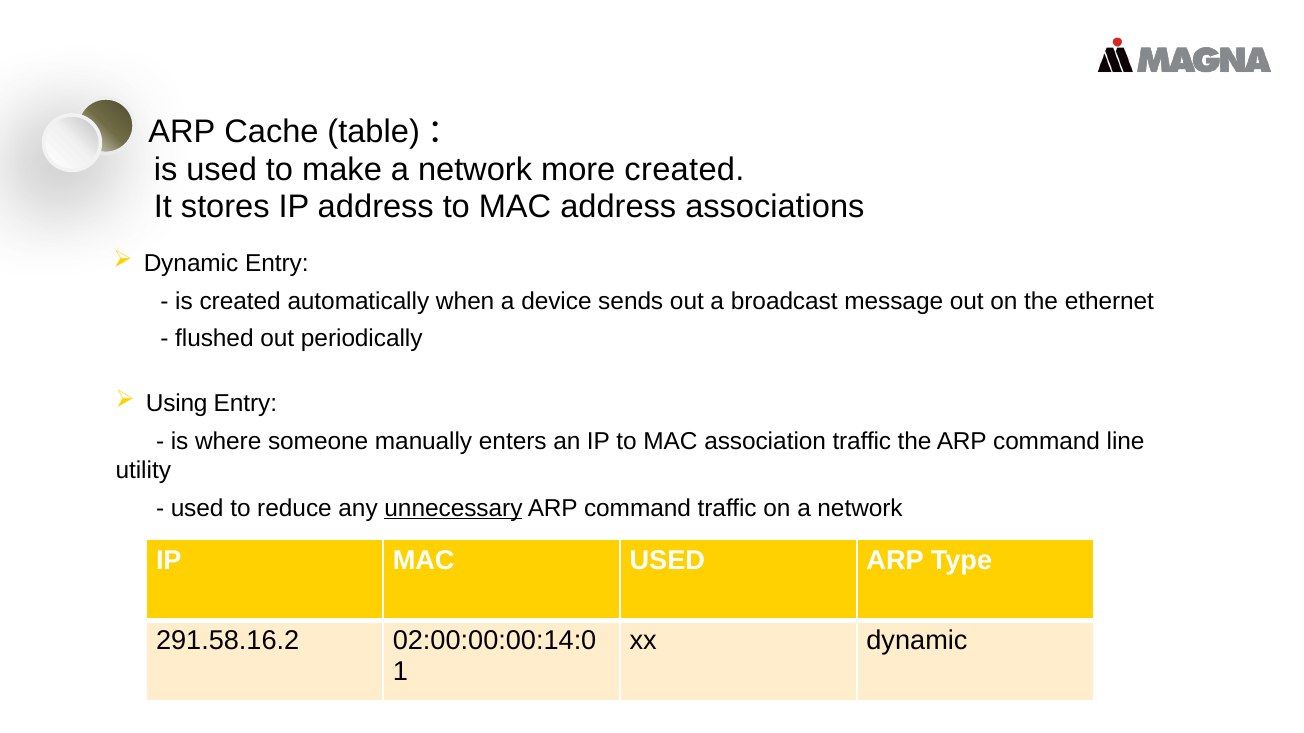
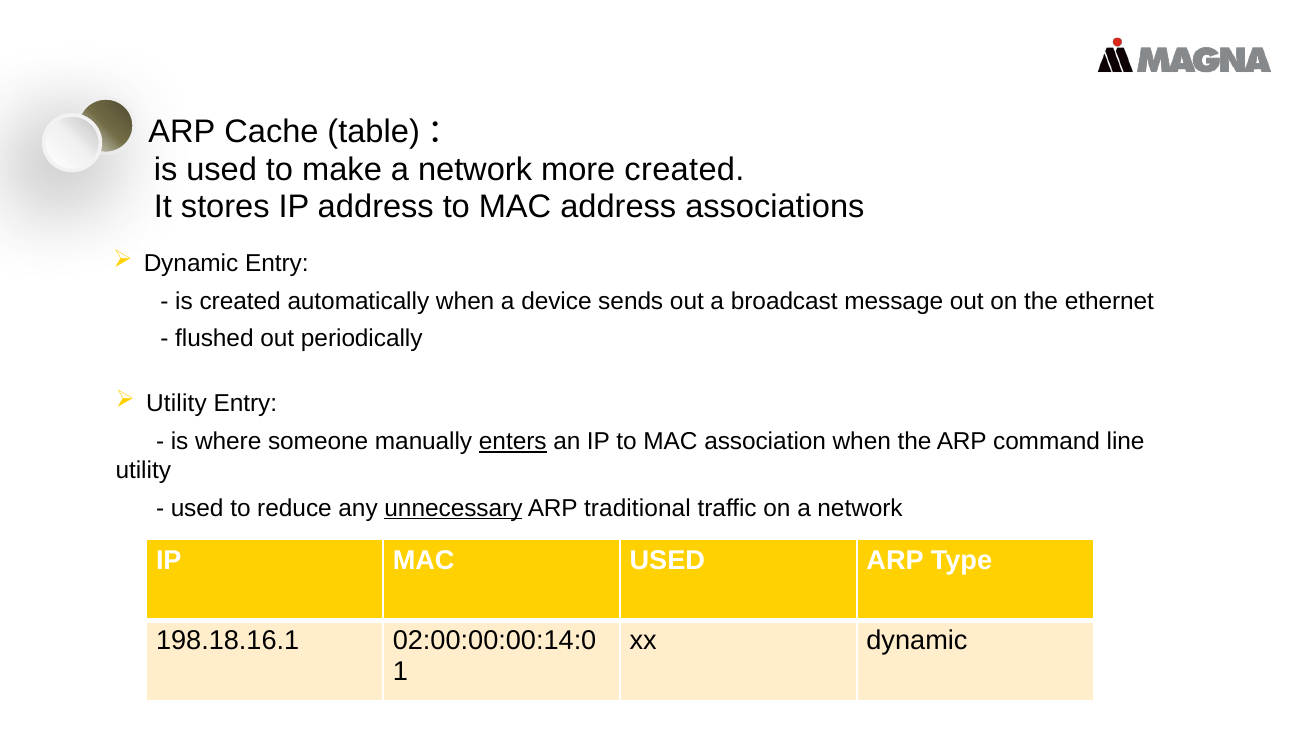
Using at (177, 404): Using -> Utility
enters underline: none -> present
association traffic: traffic -> when
command at (637, 508): command -> traditional
291.58.16.2: 291.58.16.2 -> 198.18.16.1
